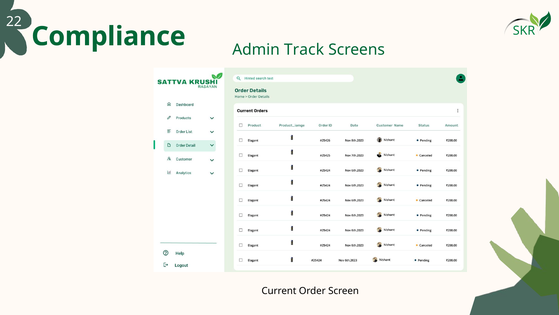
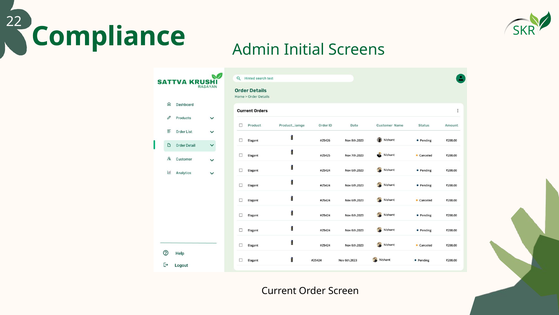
Track: Track -> Initial
